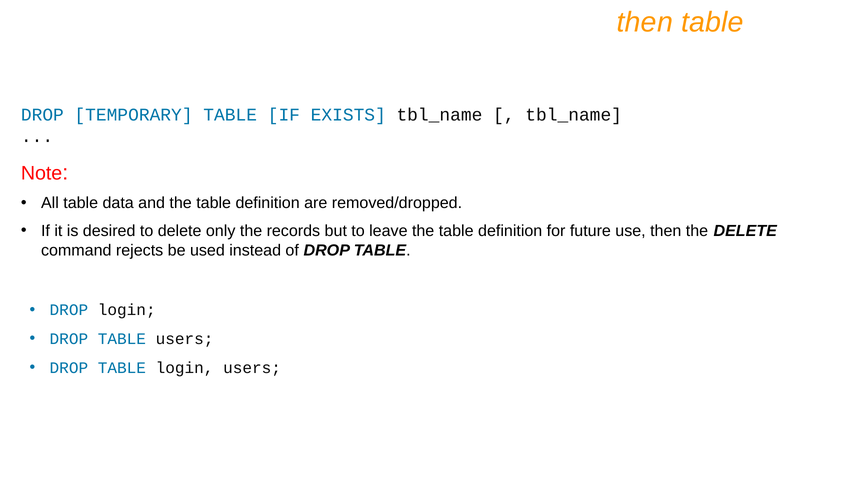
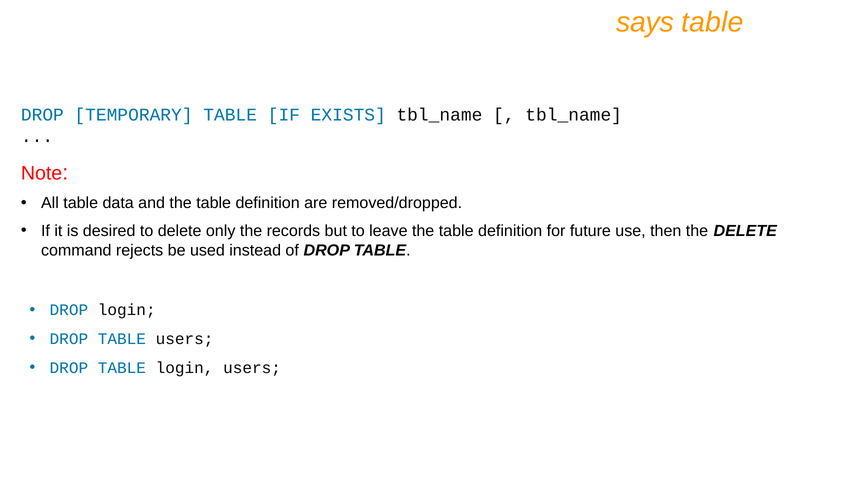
then at (645, 22): then -> says
